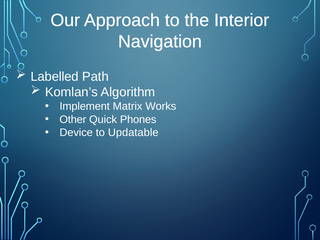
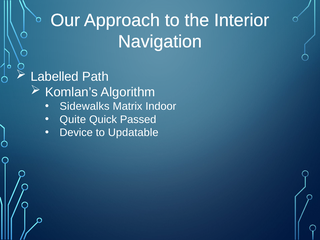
Implement: Implement -> Sidewalks
Works: Works -> Indoor
Other: Other -> Quite
Phones: Phones -> Passed
